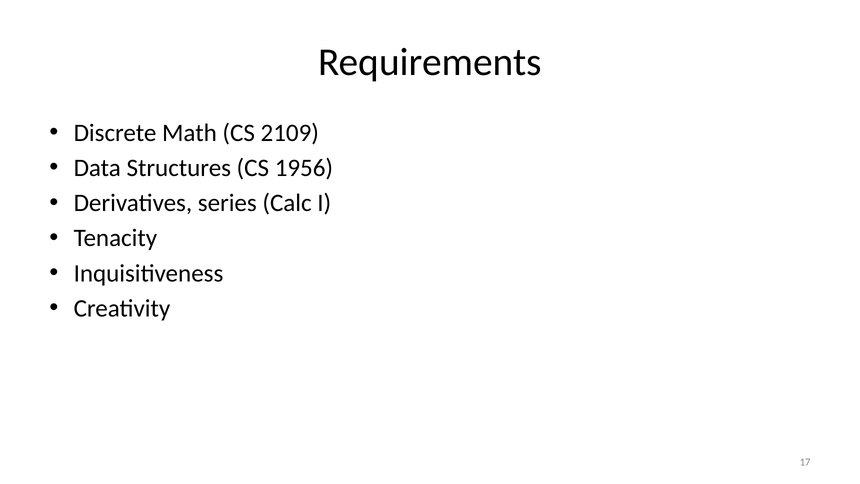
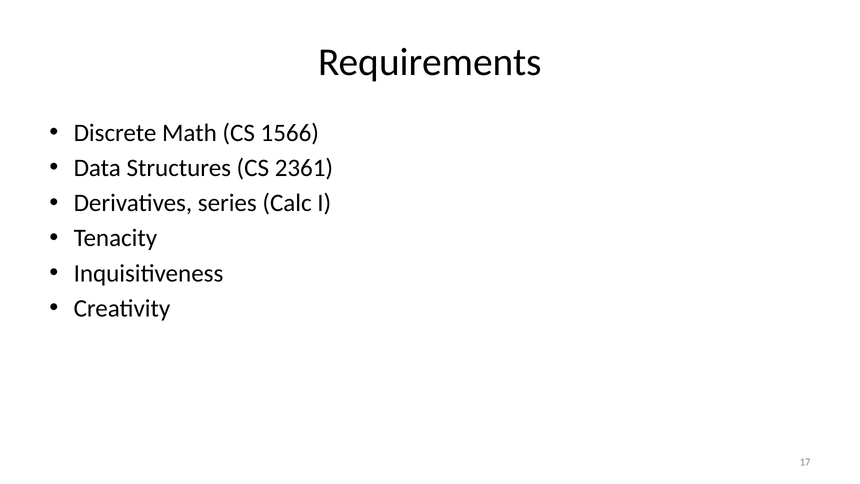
2109: 2109 -> 1566
1956: 1956 -> 2361
